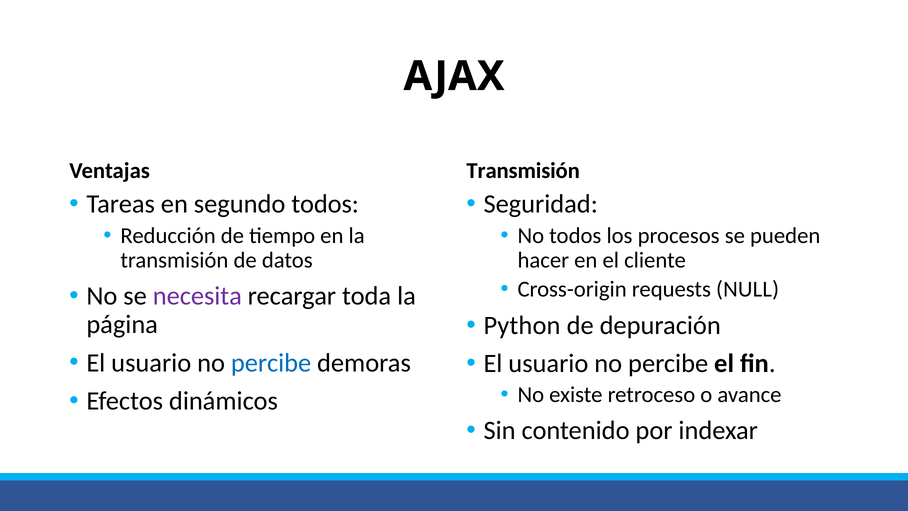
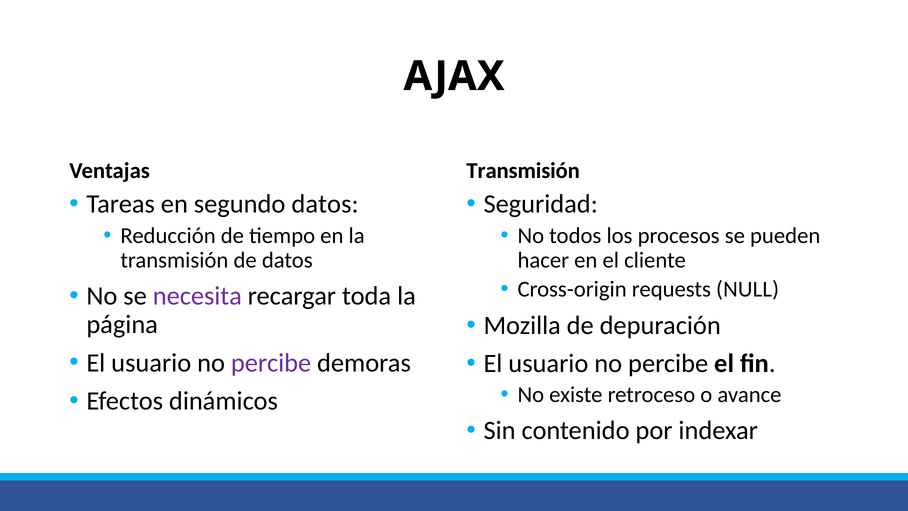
segundo todos: todos -> datos
Python: Python -> Mozilla
percibe at (271, 363) colour: blue -> purple
